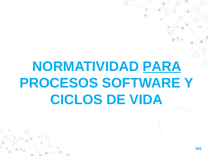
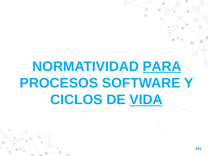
VIDA underline: none -> present
